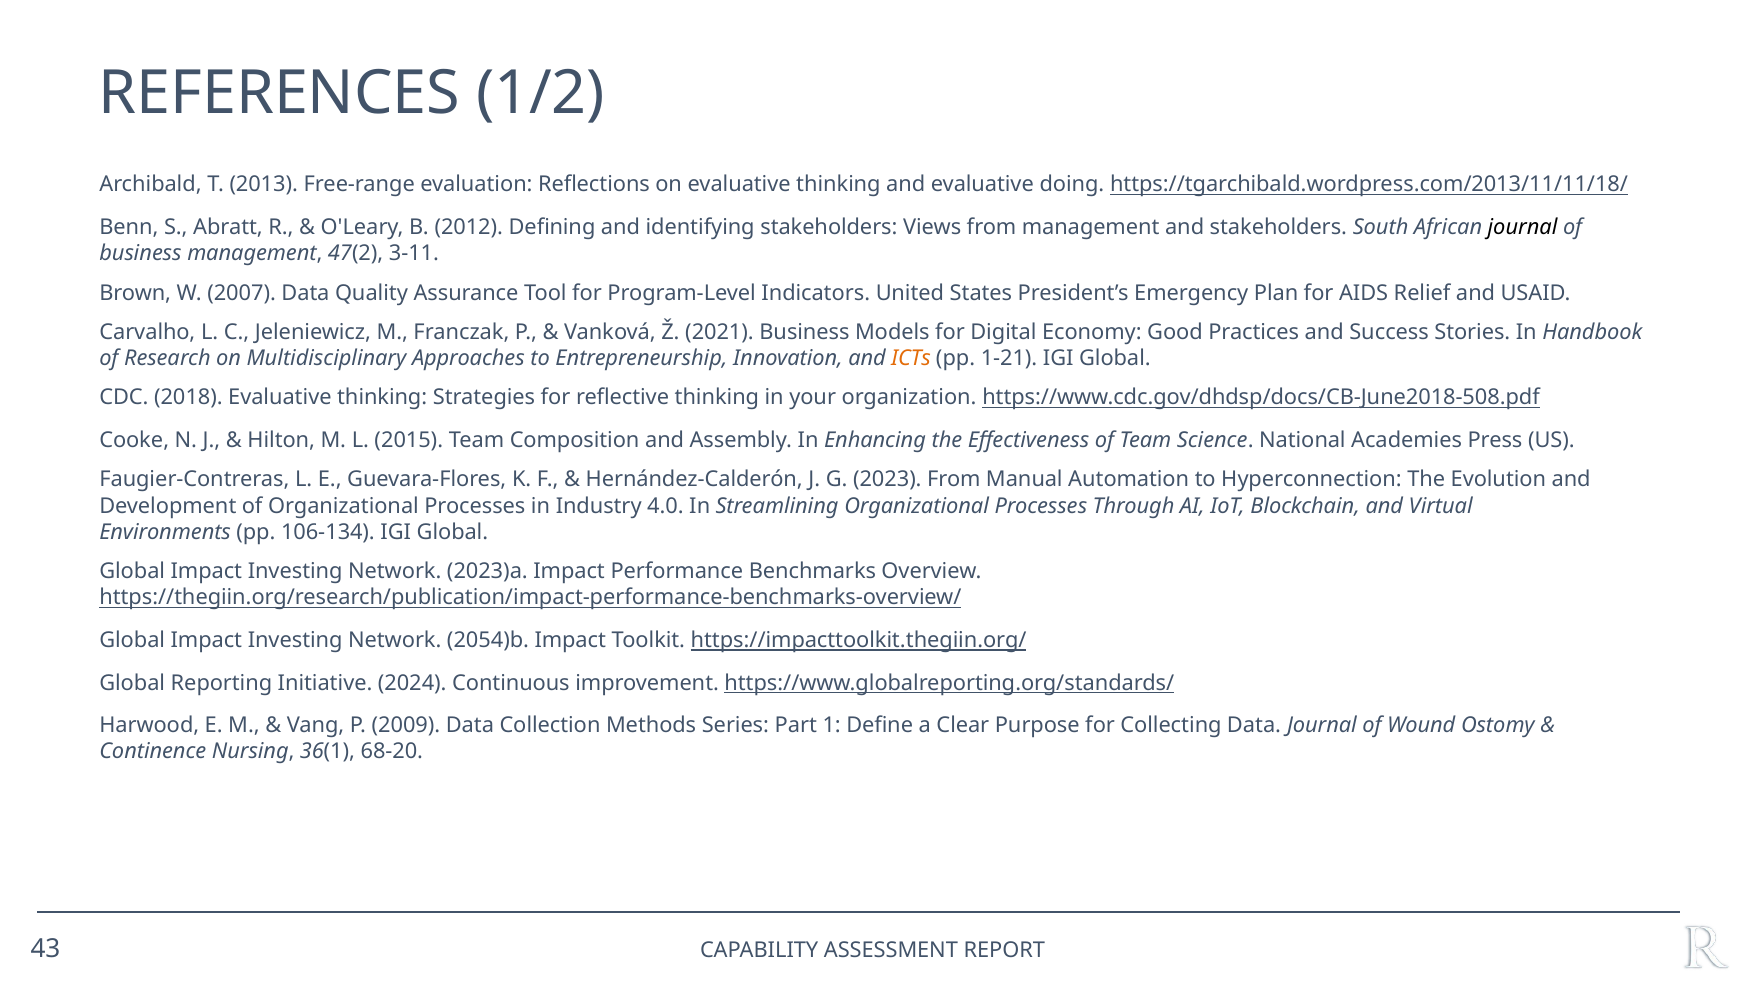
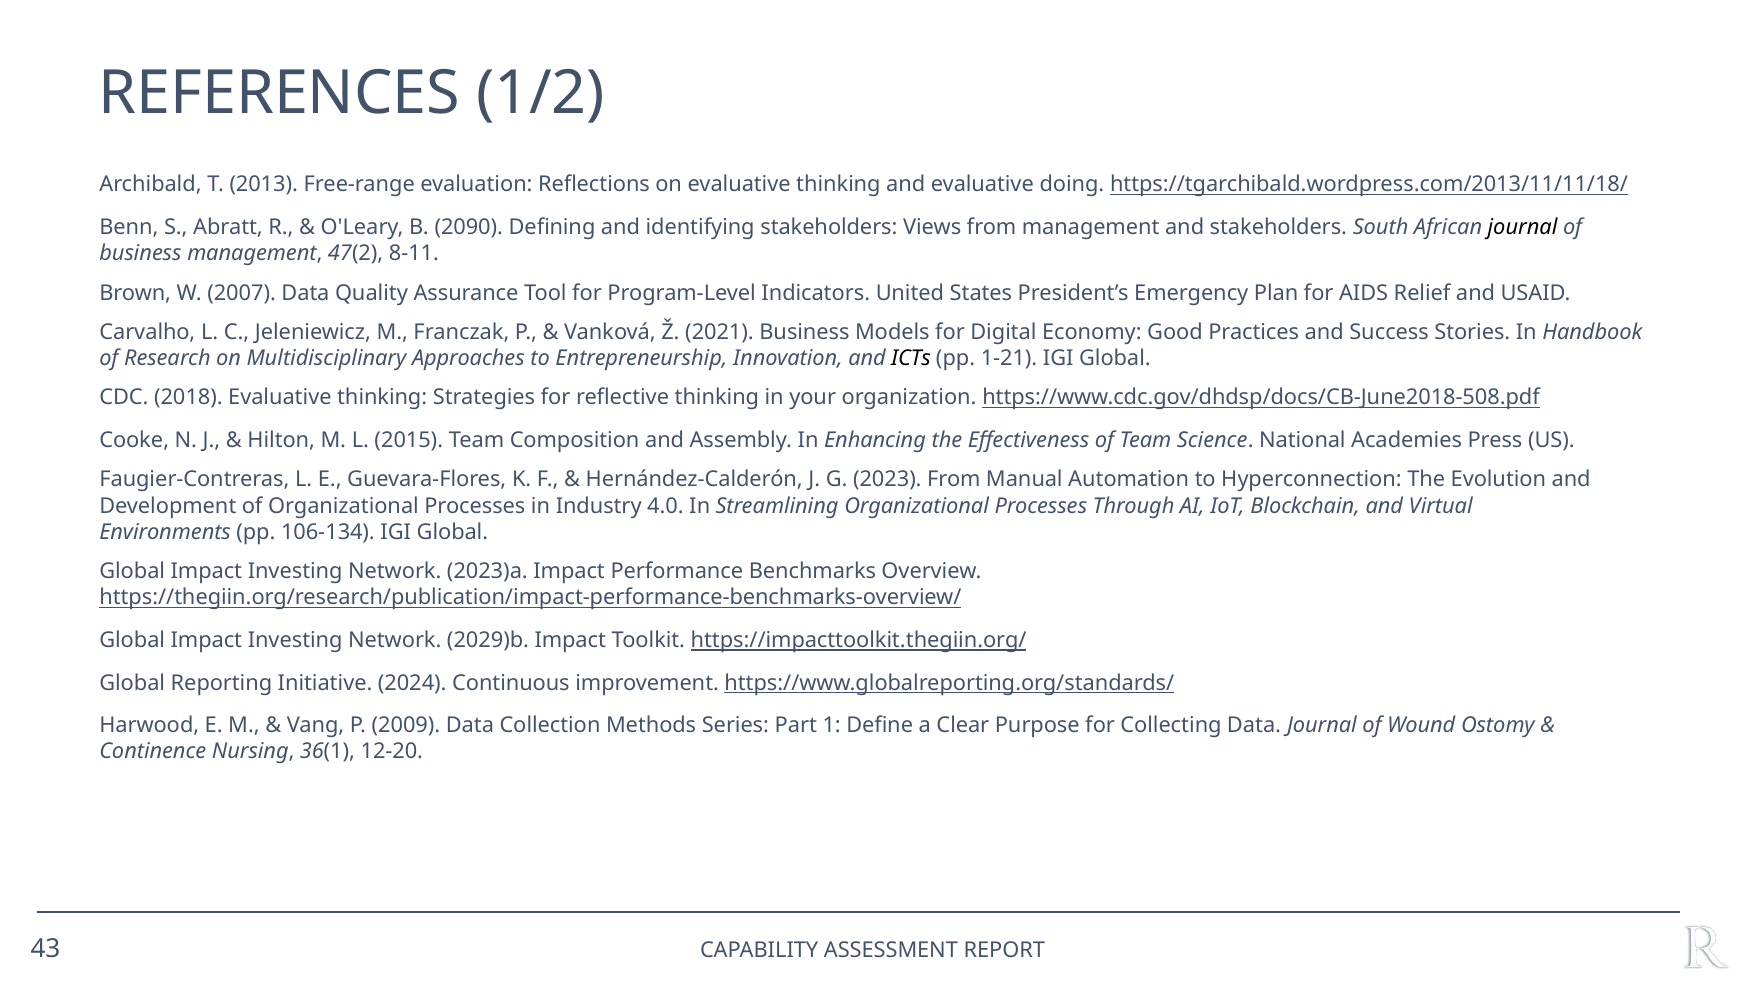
2012: 2012 -> 2090
3-11: 3-11 -> 8-11
ICTs colour: orange -> black
2054)b: 2054)b -> 2029)b
68-20: 68-20 -> 12-20
